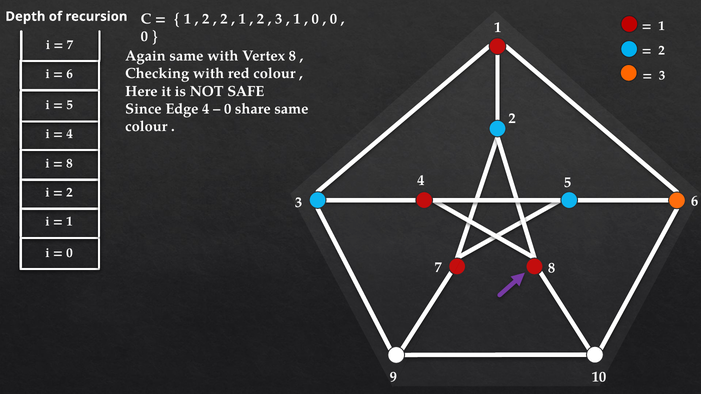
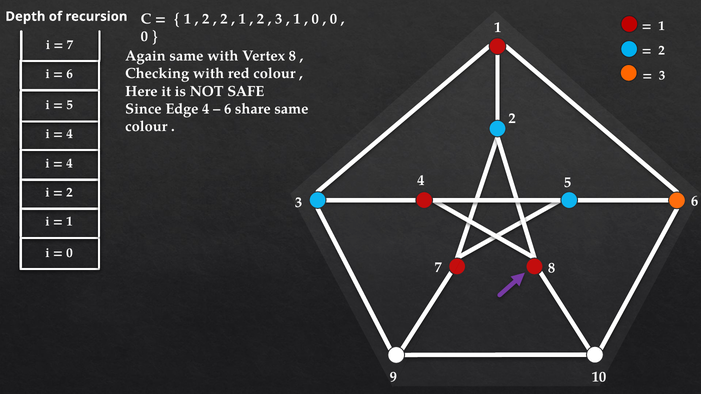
0 at (228, 109): 0 -> 6
8 at (69, 164): 8 -> 4
